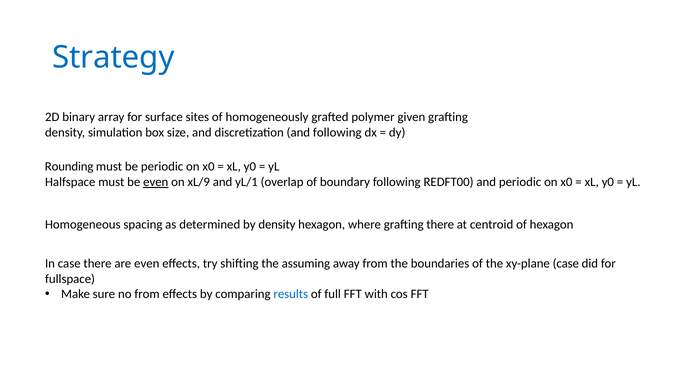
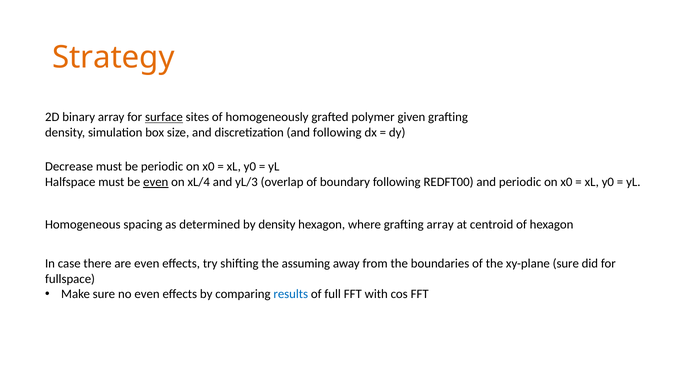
Strategy colour: blue -> orange
surface underline: none -> present
Rounding: Rounding -> Decrease
xL/9: xL/9 -> xL/4
yL/1: yL/1 -> yL/3
grafting there: there -> array
xy-plane case: case -> sure
no from: from -> even
